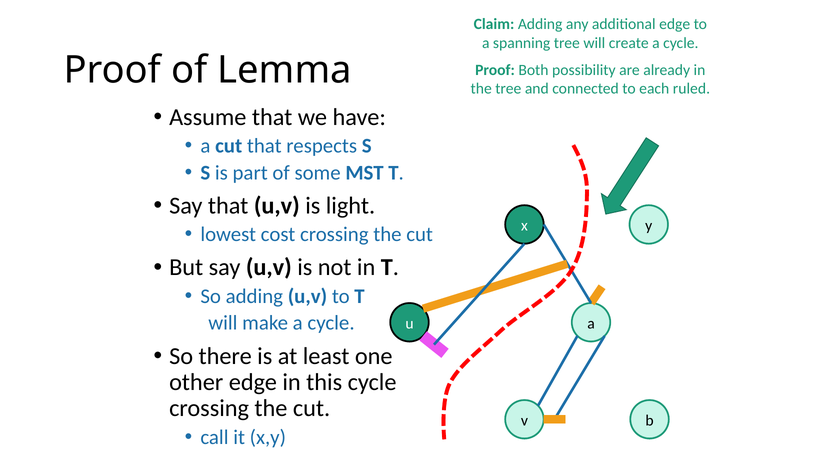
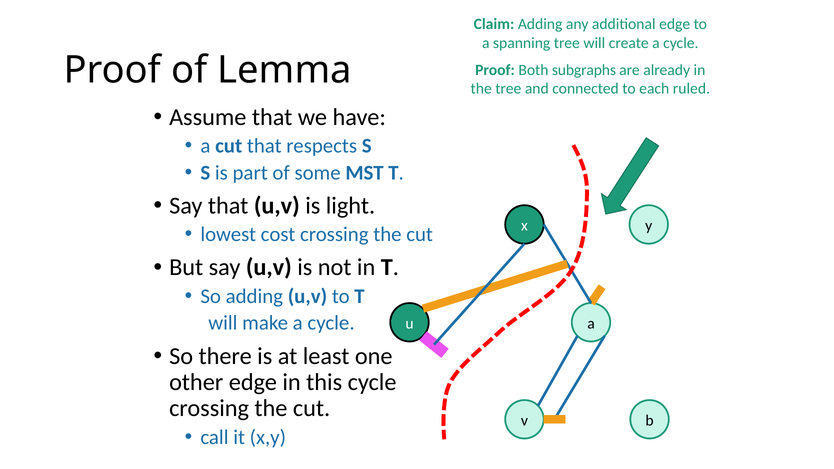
possibility: possibility -> subgraphs
